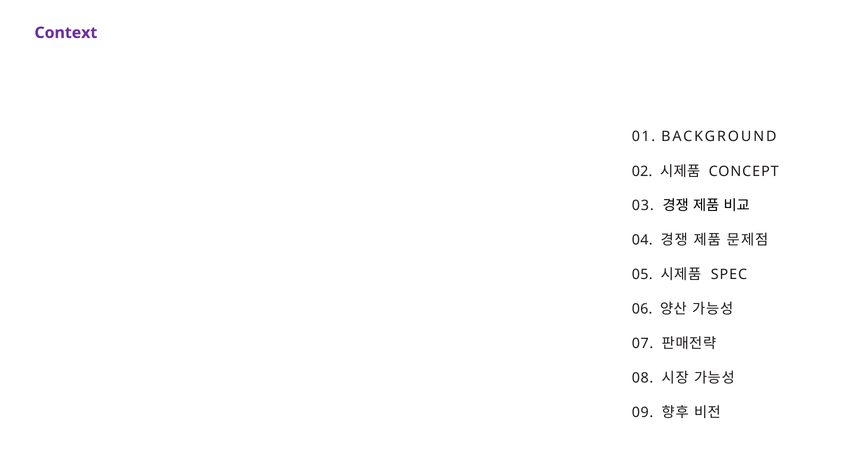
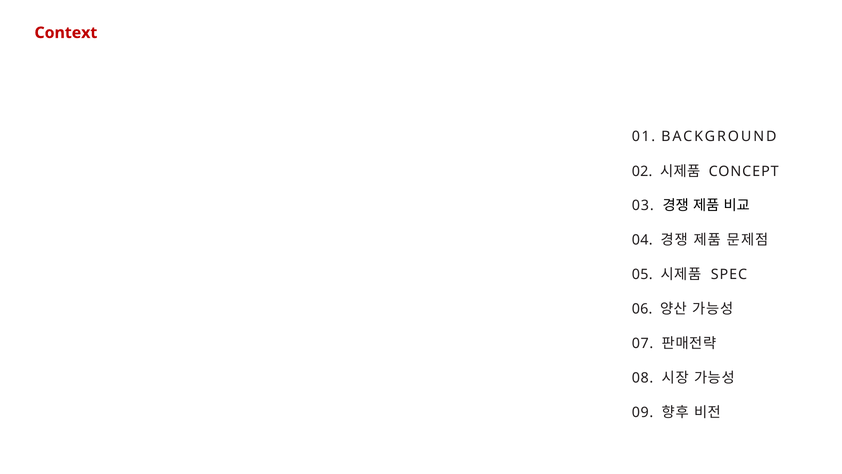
Context colour: purple -> red
